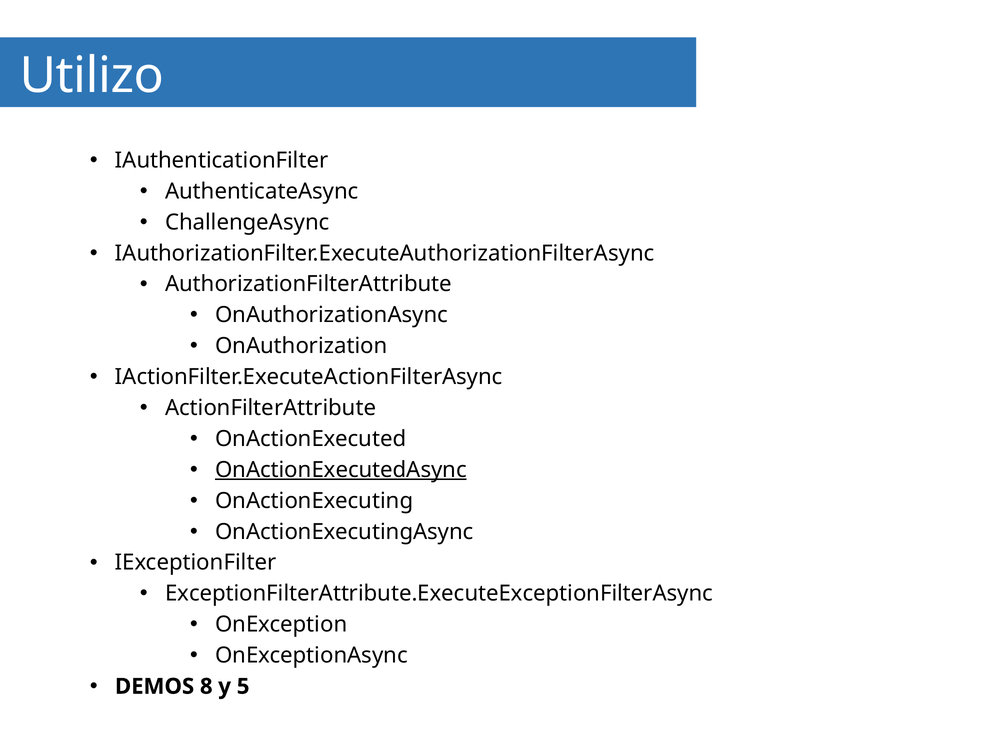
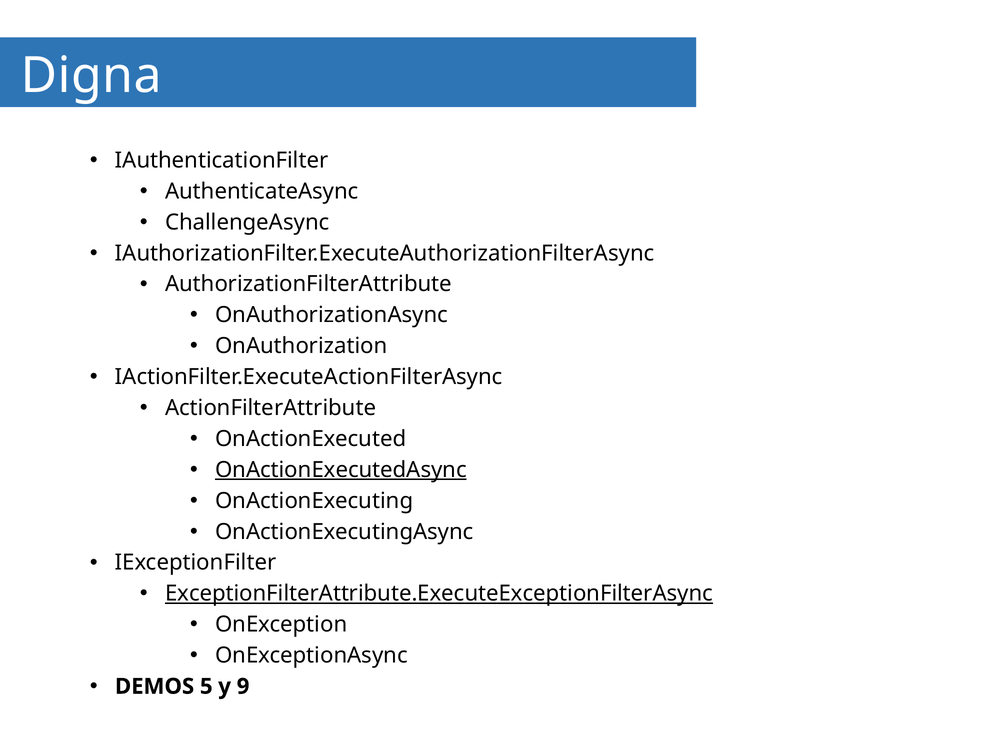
Utilizo: Utilizo -> Digna
ExceptionFilterAttribute.ExecuteExceptionFilterAsync underline: none -> present
8: 8 -> 5
5: 5 -> 9
